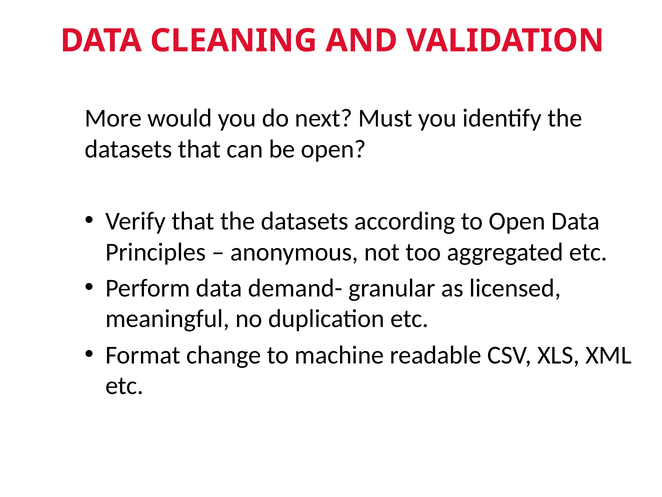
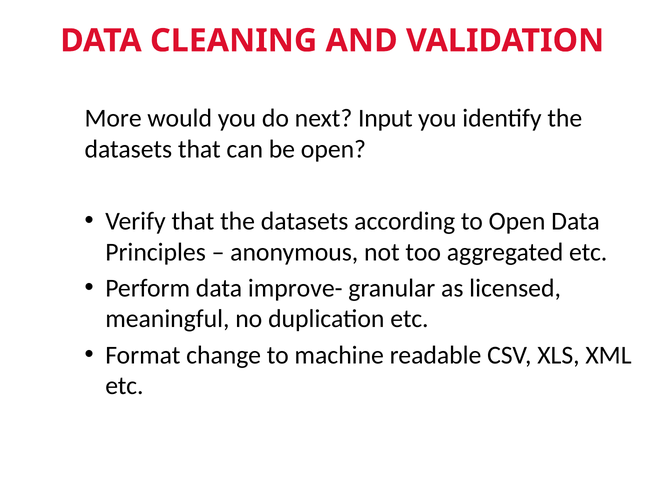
Must: Must -> Input
demand-: demand- -> improve-
